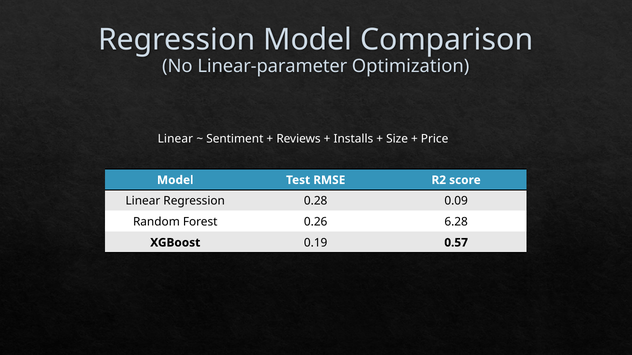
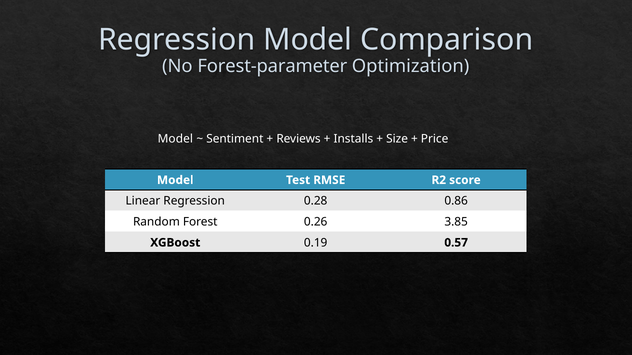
Linear-parameter: Linear-parameter -> Forest-parameter
Linear at (175, 139): Linear -> Model
0.09: 0.09 -> 0.86
6.28: 6.28 -> 3.85
